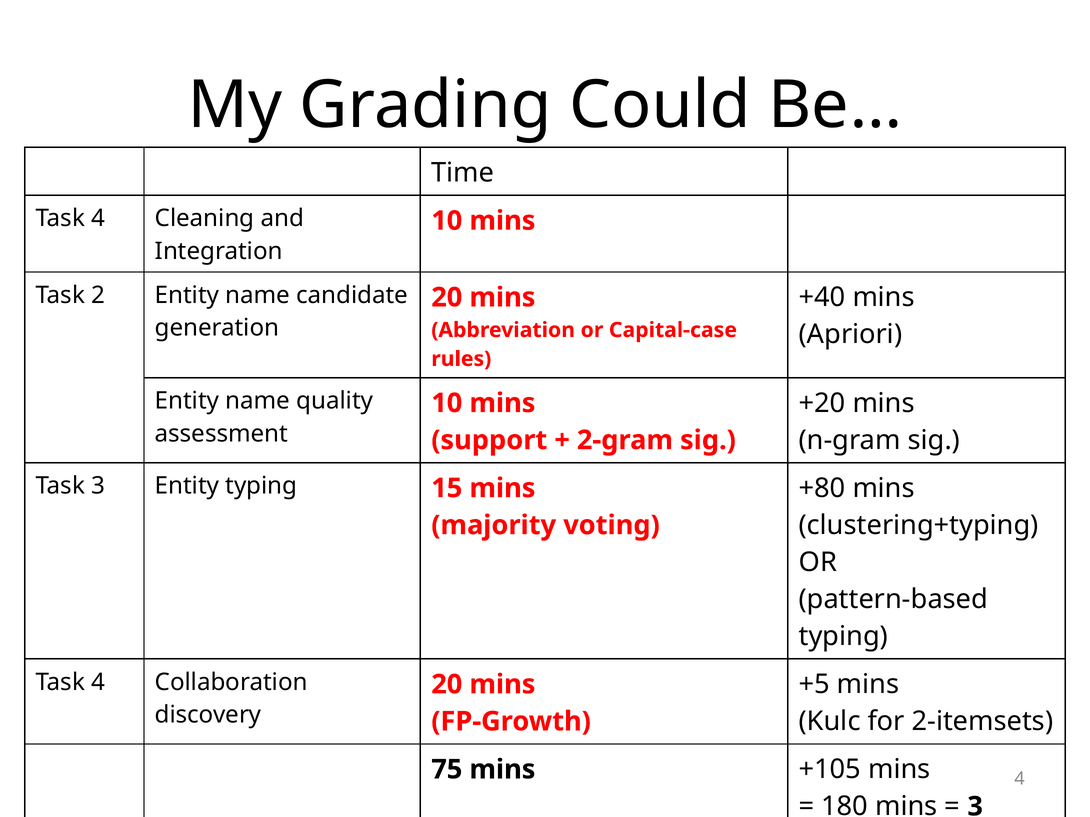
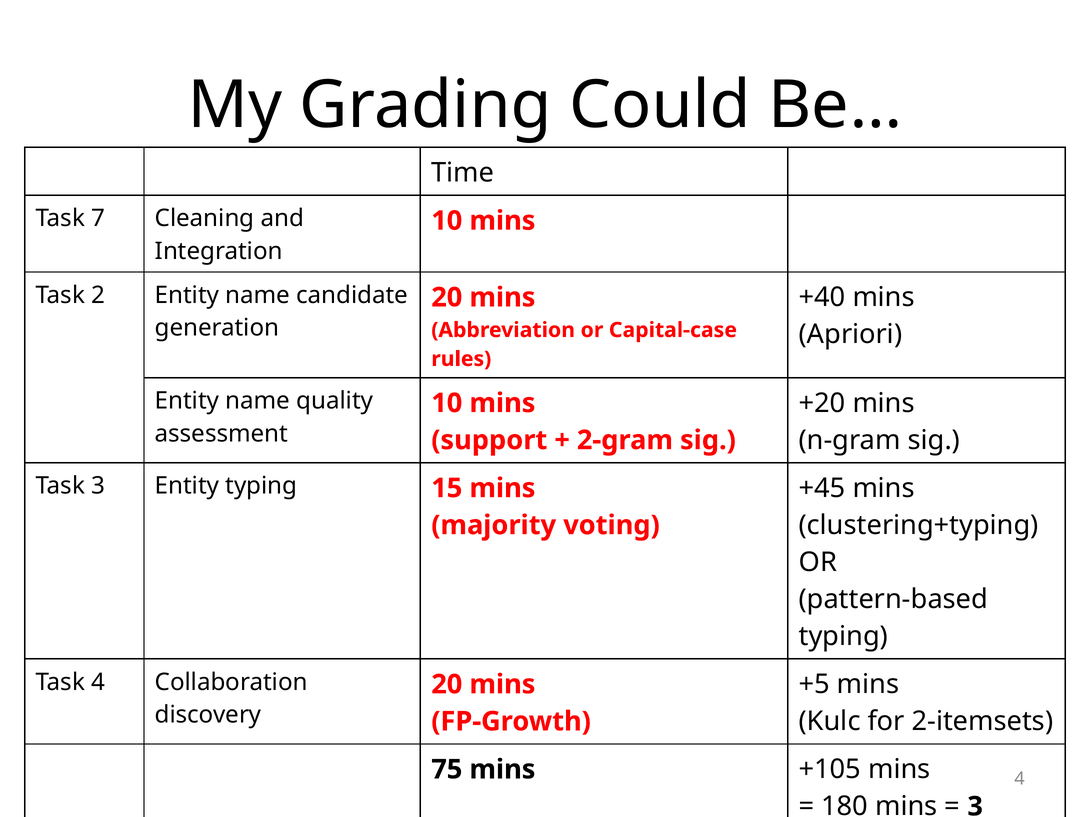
4 at (98, 219): 4 -> 7
+80: +80 -> +45
